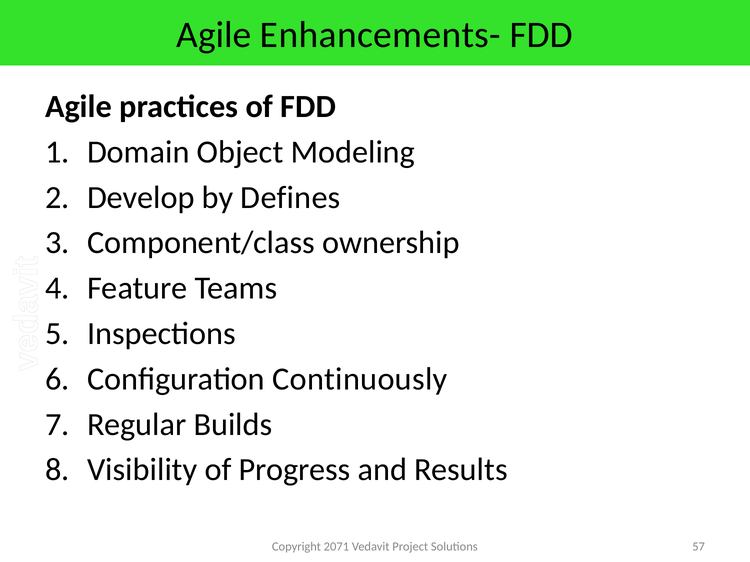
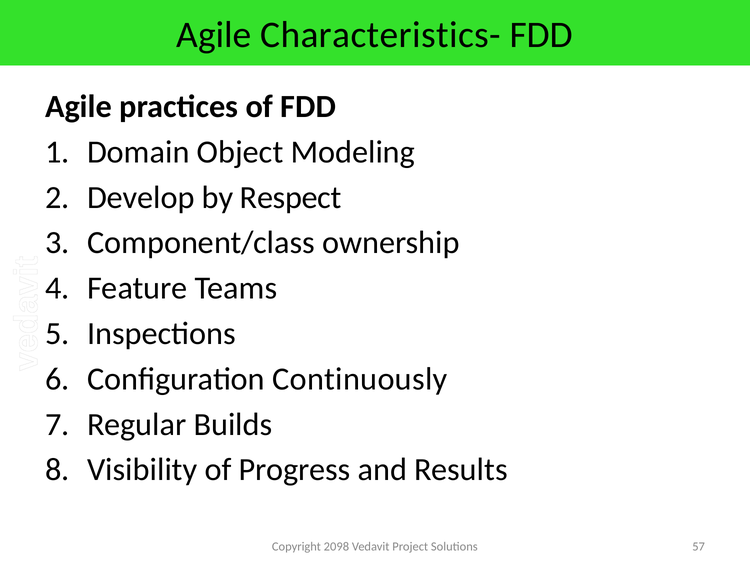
Enhancements-: Enhancements- -> Characteristics-
Defines: Defines -> Respect
2071: 2071 -> 2098
